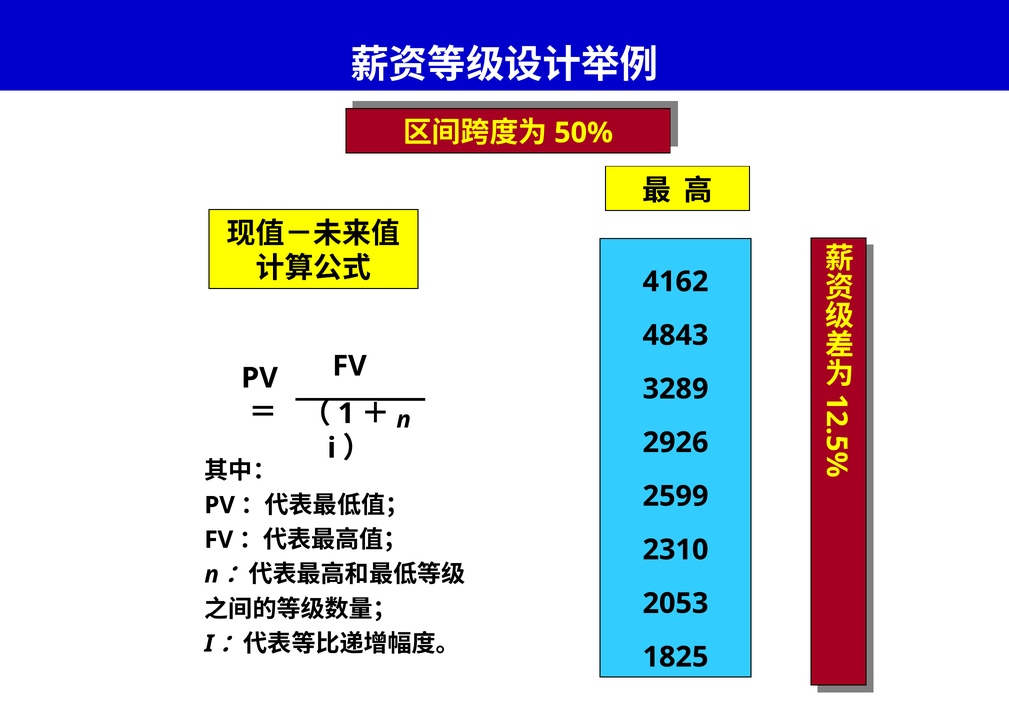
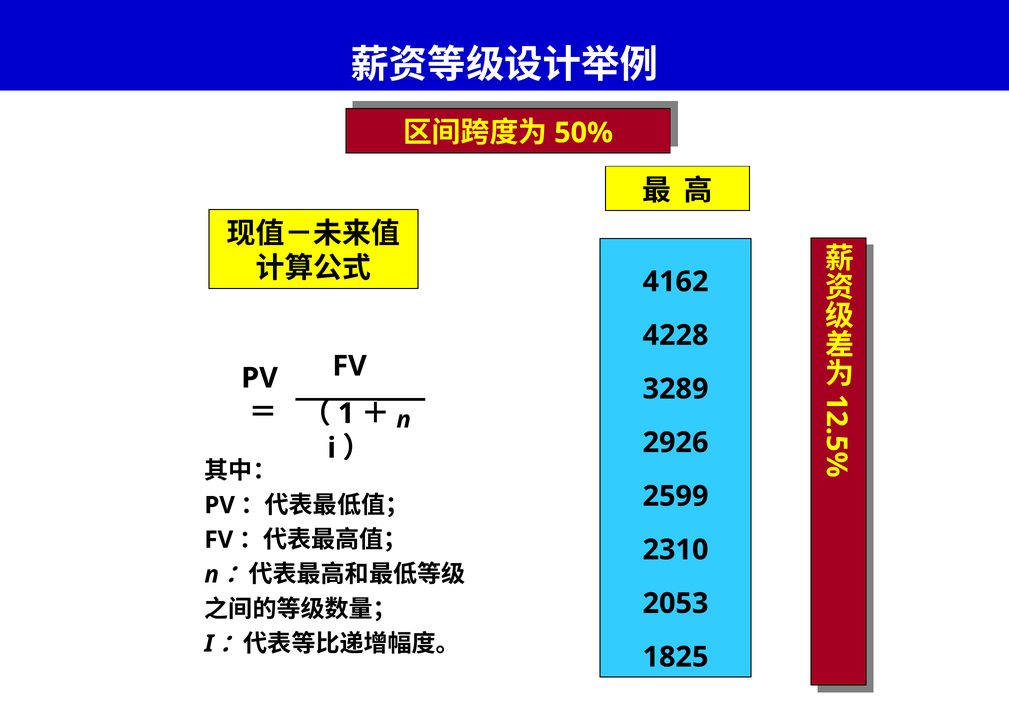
4843: 4843 -> 4228
